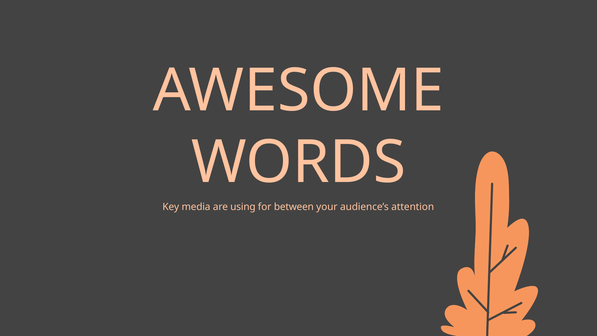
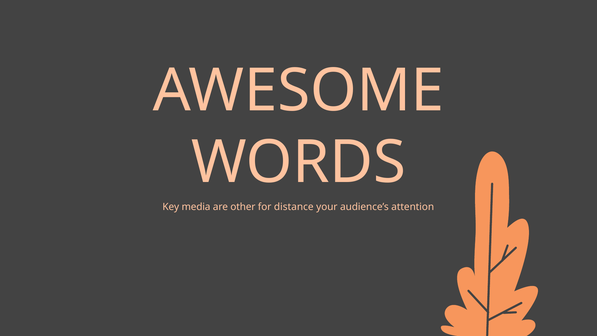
using: using -> other
between: between -> distance
